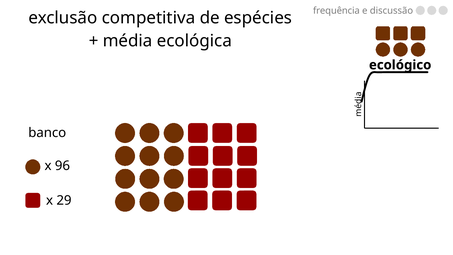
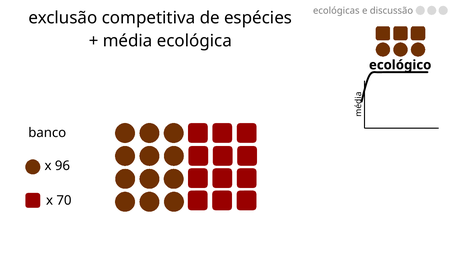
frequência: frequência -> ecológicas
29: 29 -> 70
